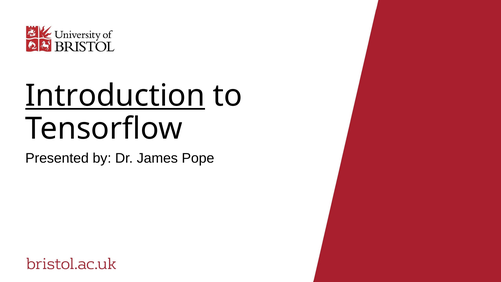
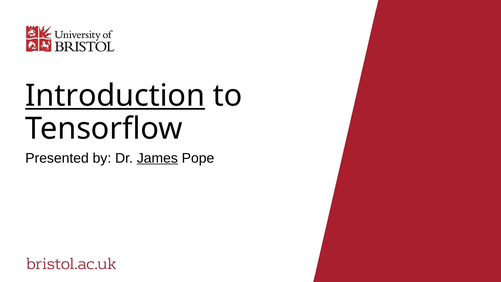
James underline: none -> present
